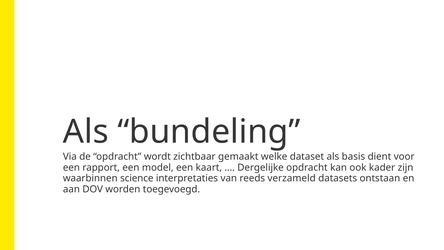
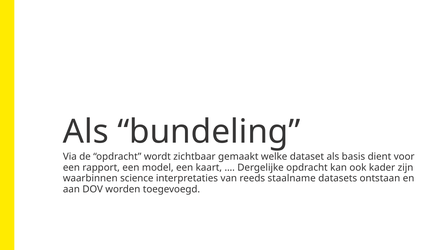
verzameld: verzameld -> staalname
